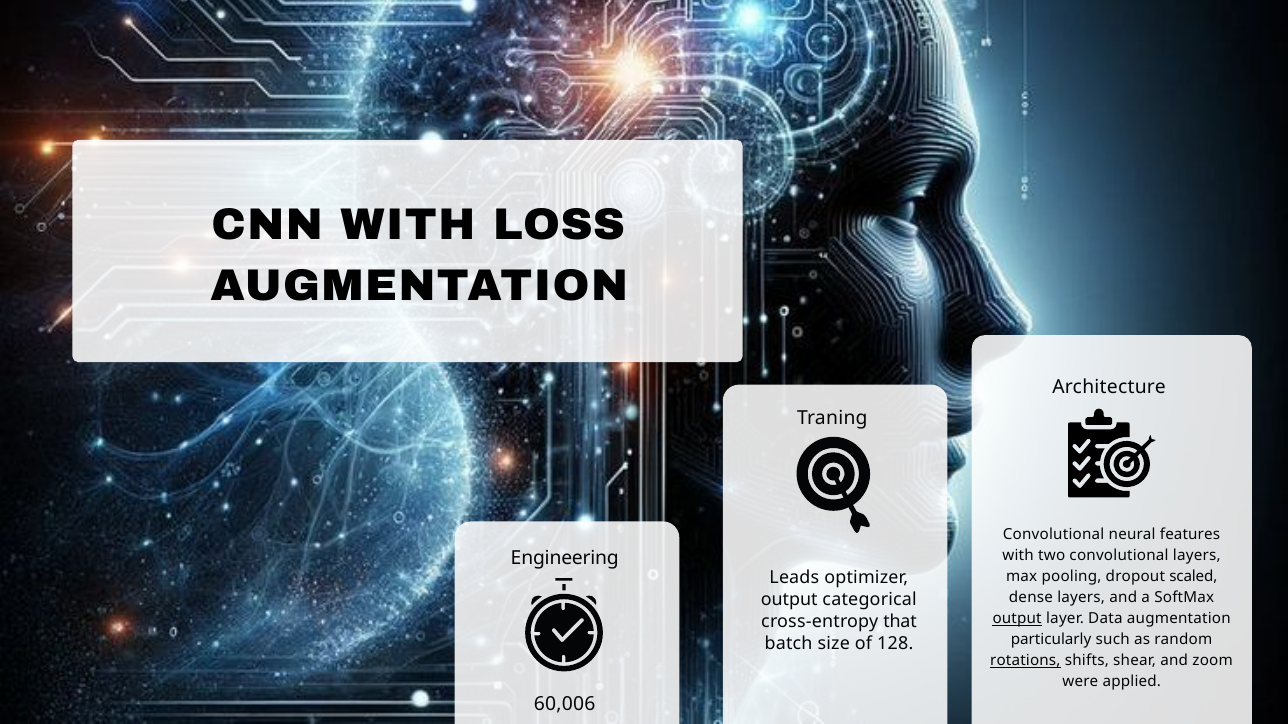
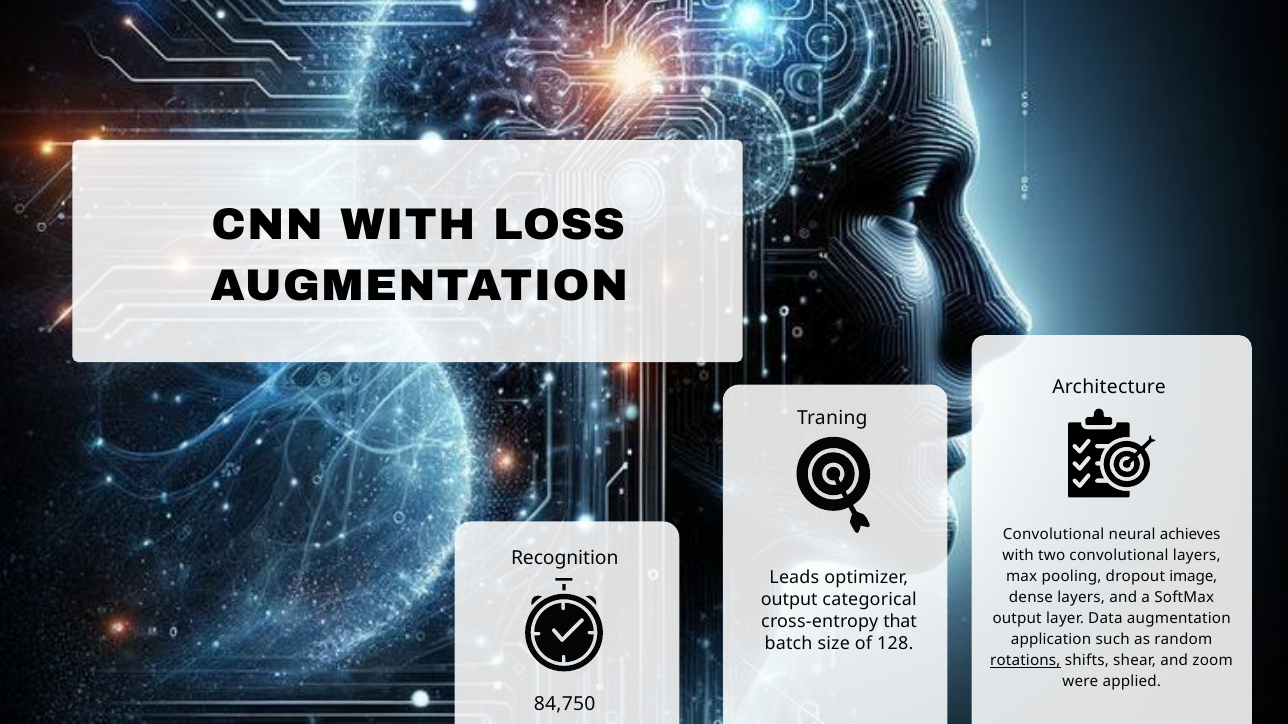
features: features -> achieves
Engineering: Engineering -> Recognition
scaled: scaled -> image
output at (1017, 619) underline: present -> none
particularly: particularly -> application
60,006: 60,006 -> 84,750
